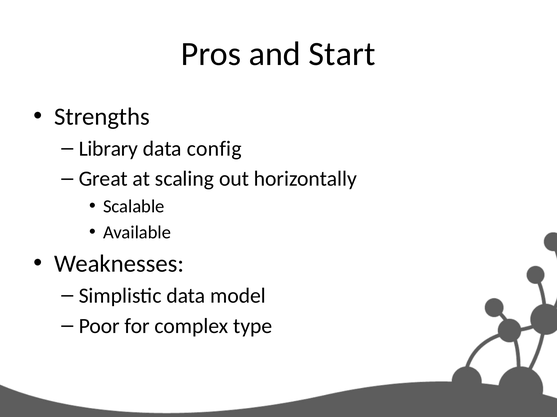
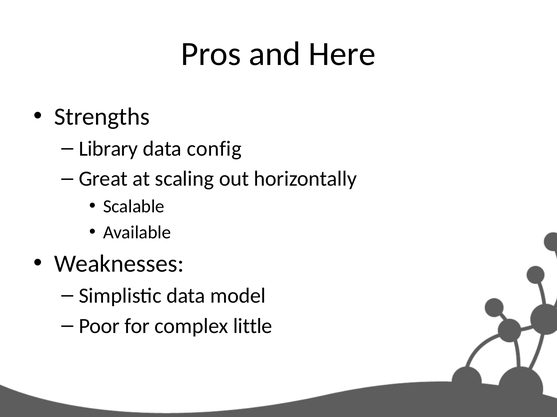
Start: Start -> Here
type: type -> little
